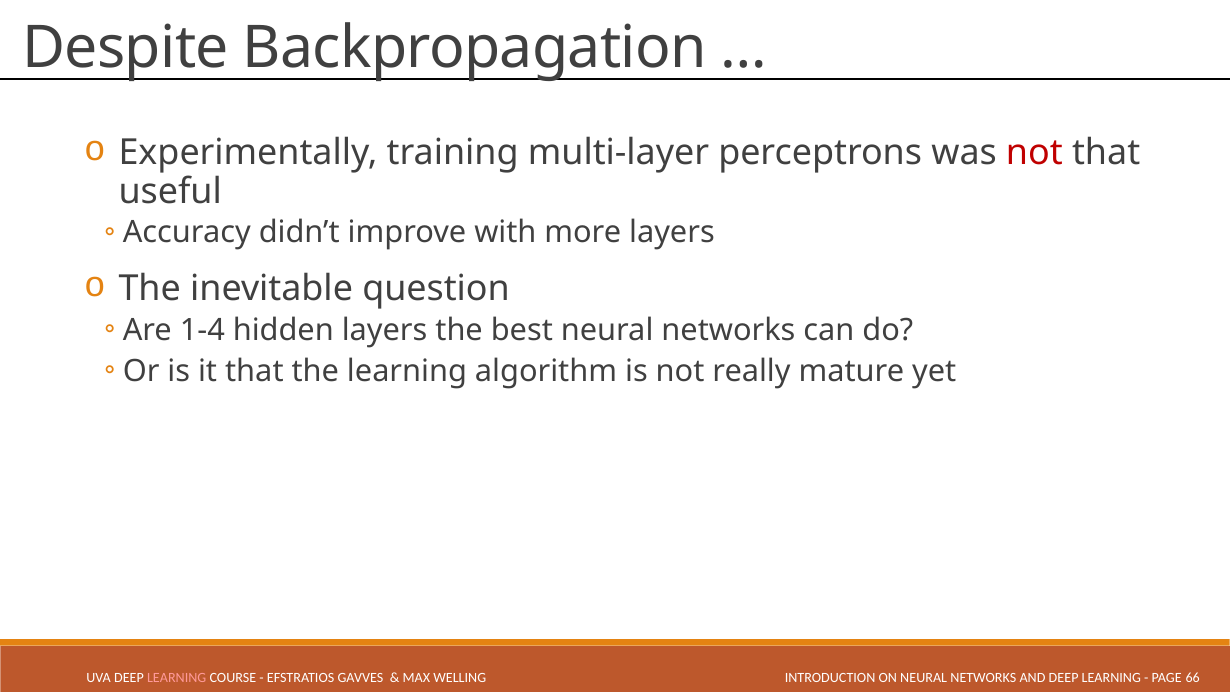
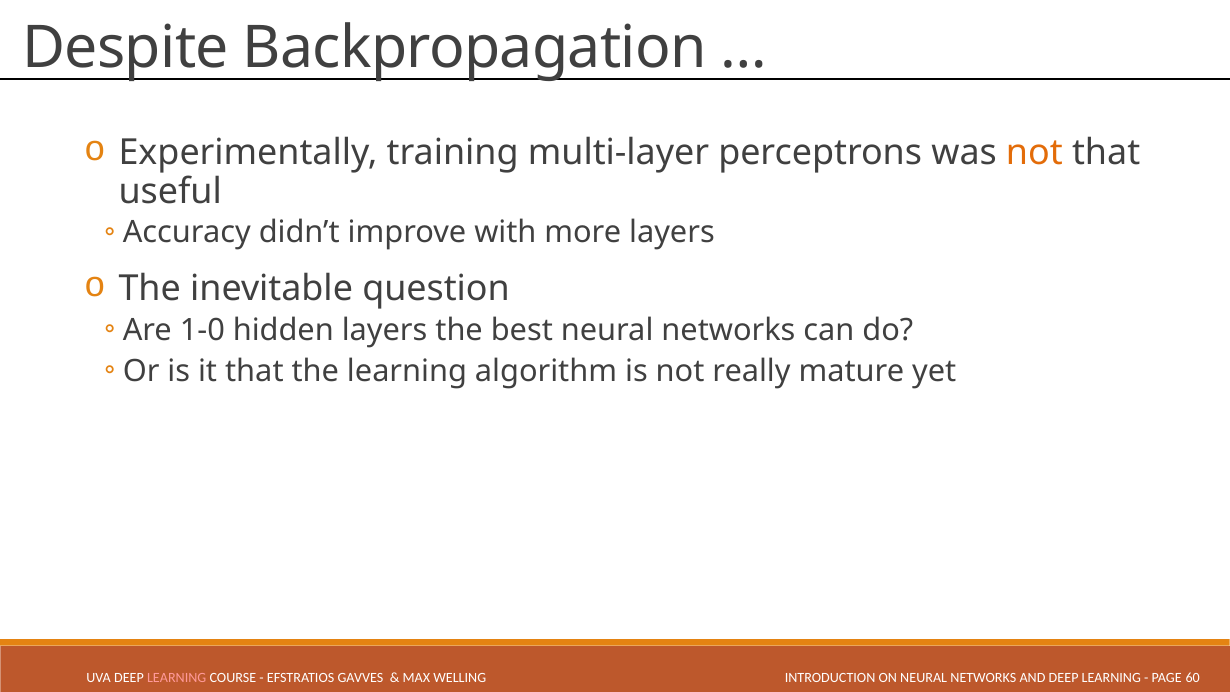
not at (1034, 153) colour: red -> orange
1-4: 1-4 -> 1-0
66: 66 -> 60
